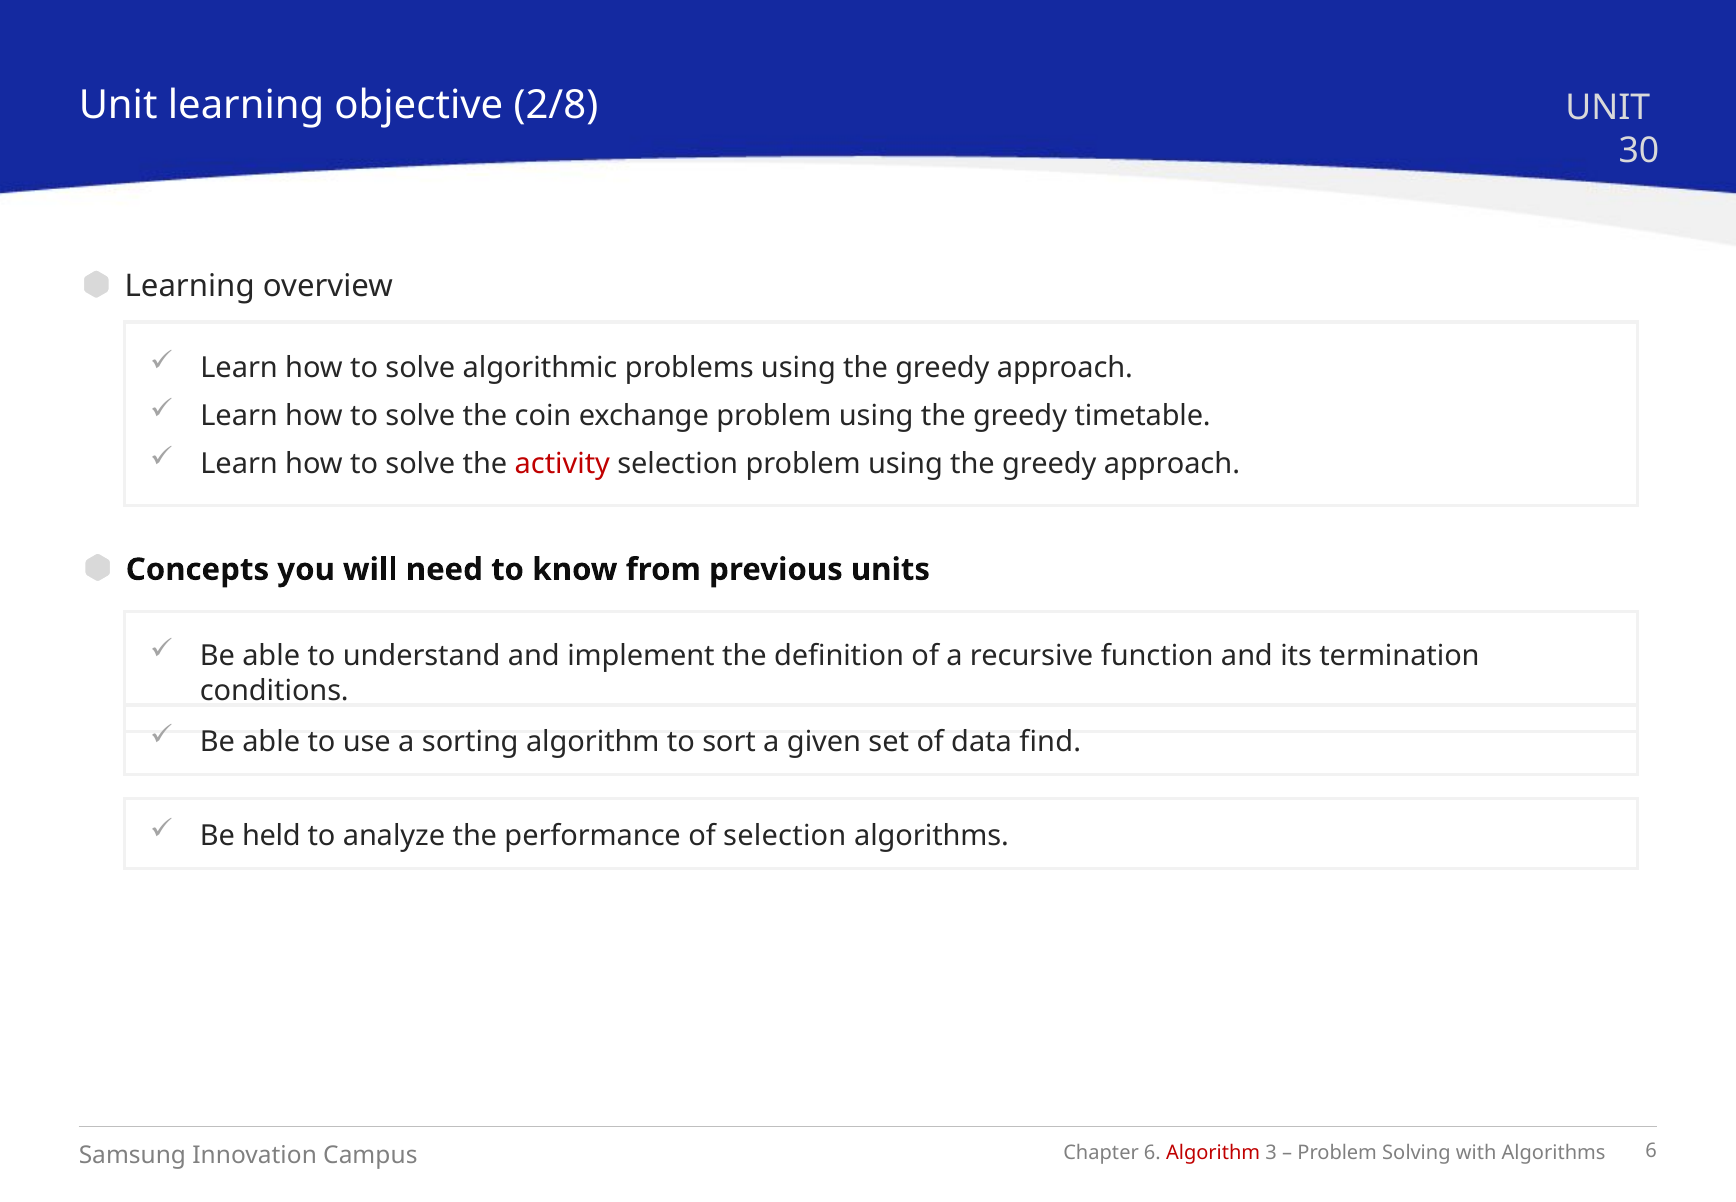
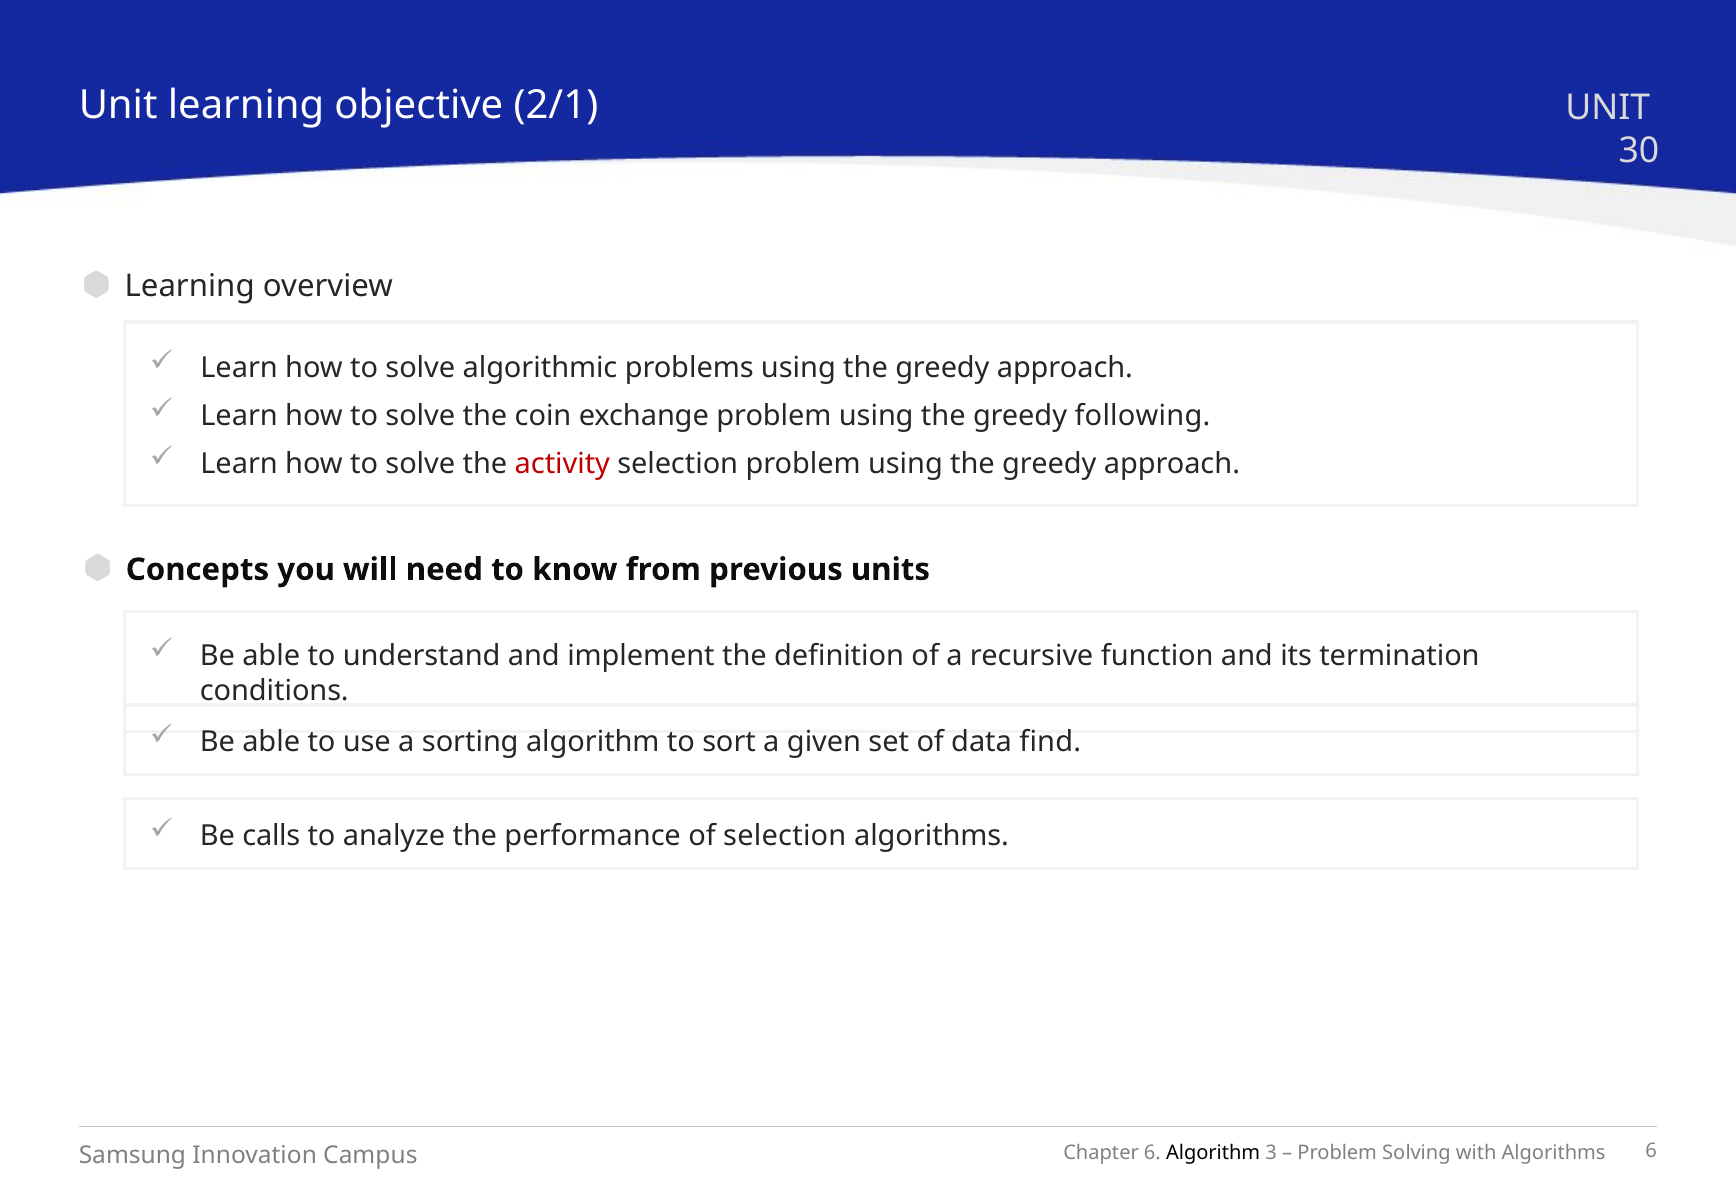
2/8: 2/8 -> 2/1
timetable: timetable -> following
held: held -> calls
Algorithm at (1213, 1152) colour: red -> black
